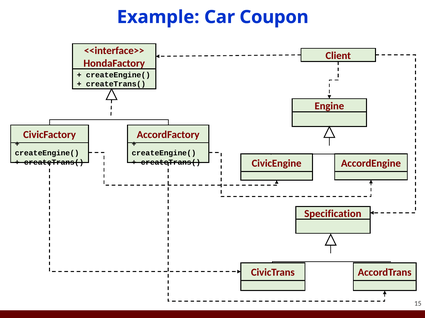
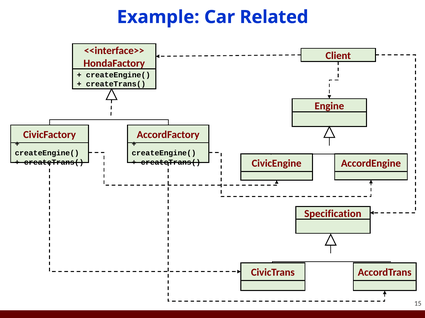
Coupon: Coupon -> Related
